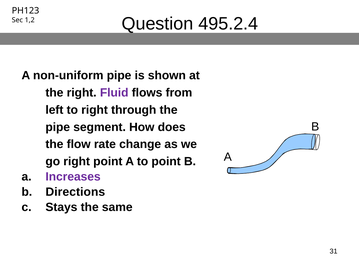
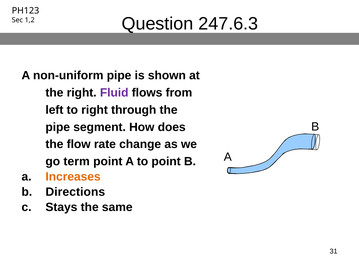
495.2.4: 495.2.4 -> 247.6.3
go right: right -> term
Increases colour: purple -> orange
